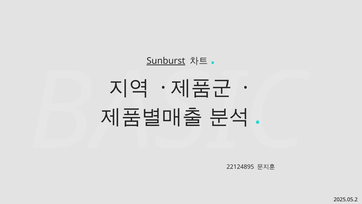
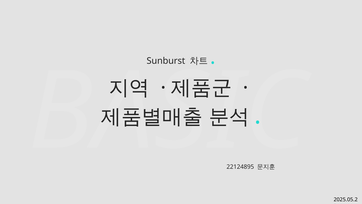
Sunburst underline: present -> none
